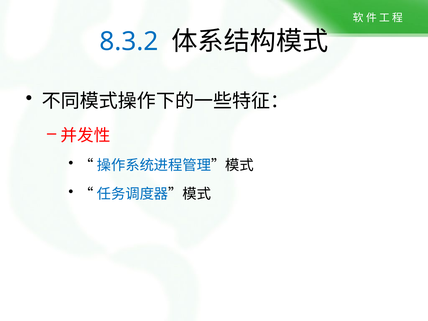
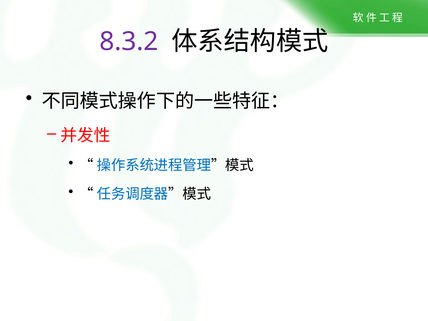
8.3.2 colour: blue -> purple
